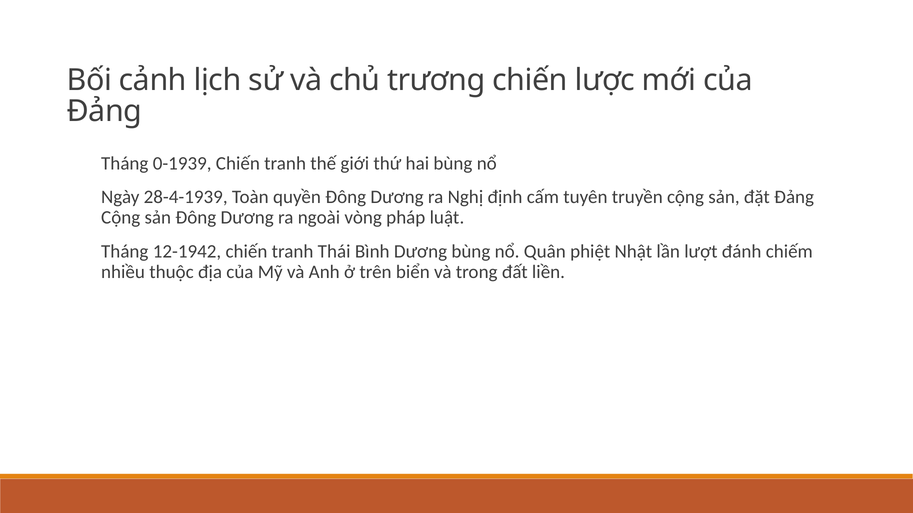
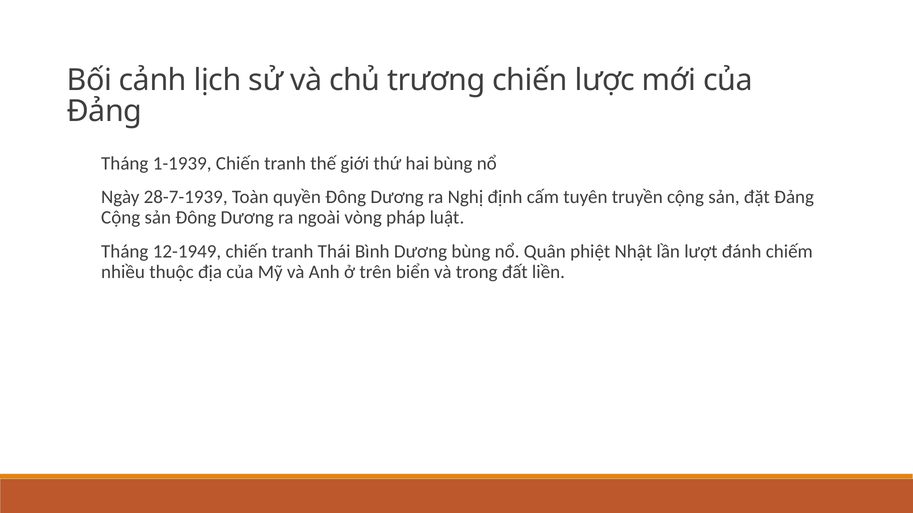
0-1939: 0-1939 -> 1-1939
28-4-1939: 28-4-1939 -> 28-7-1939
12-1942: 12-1942 -> 12-1949
